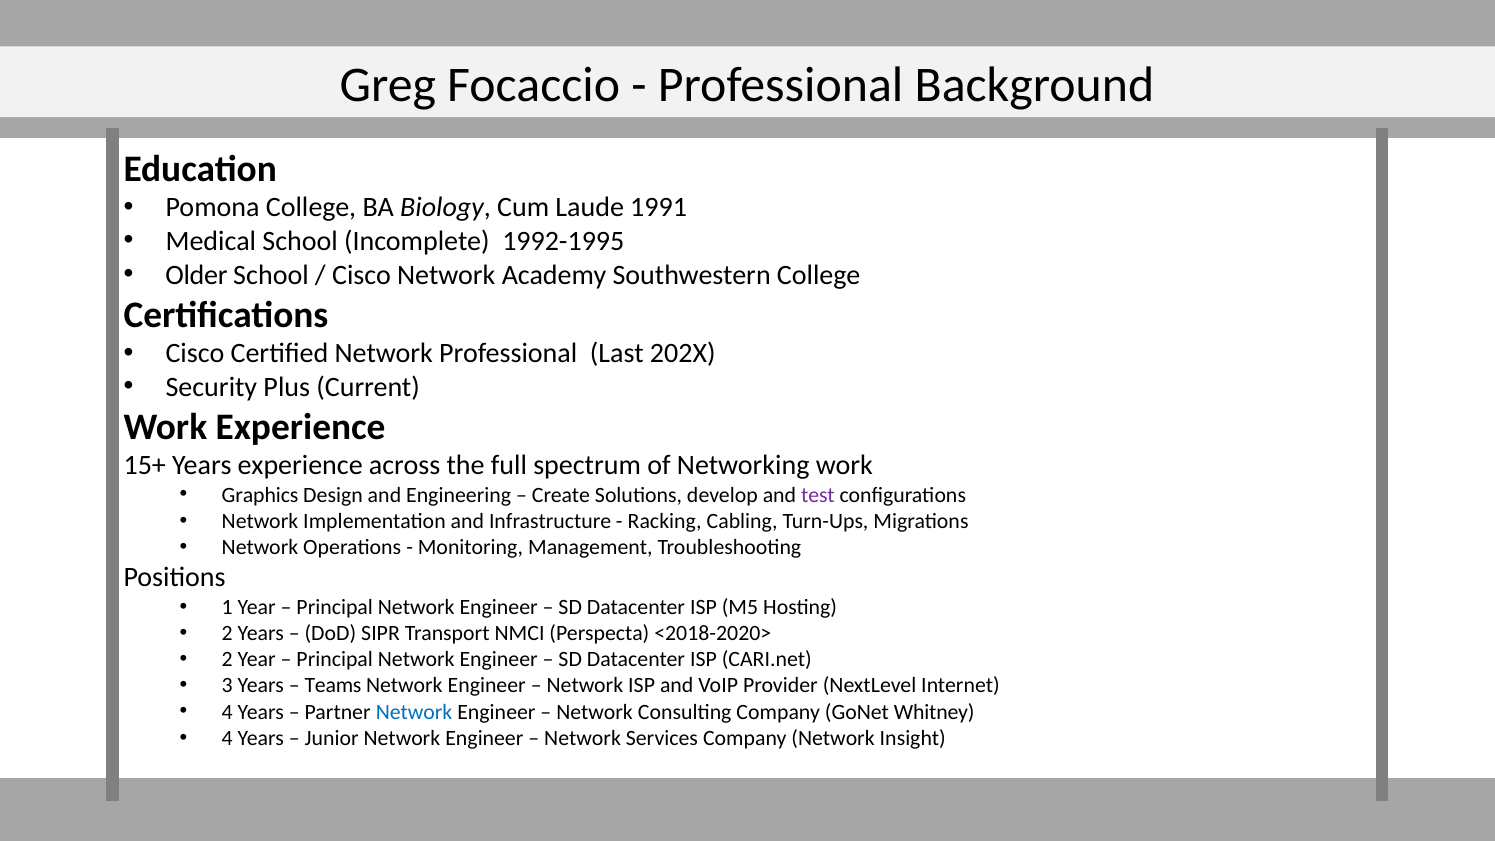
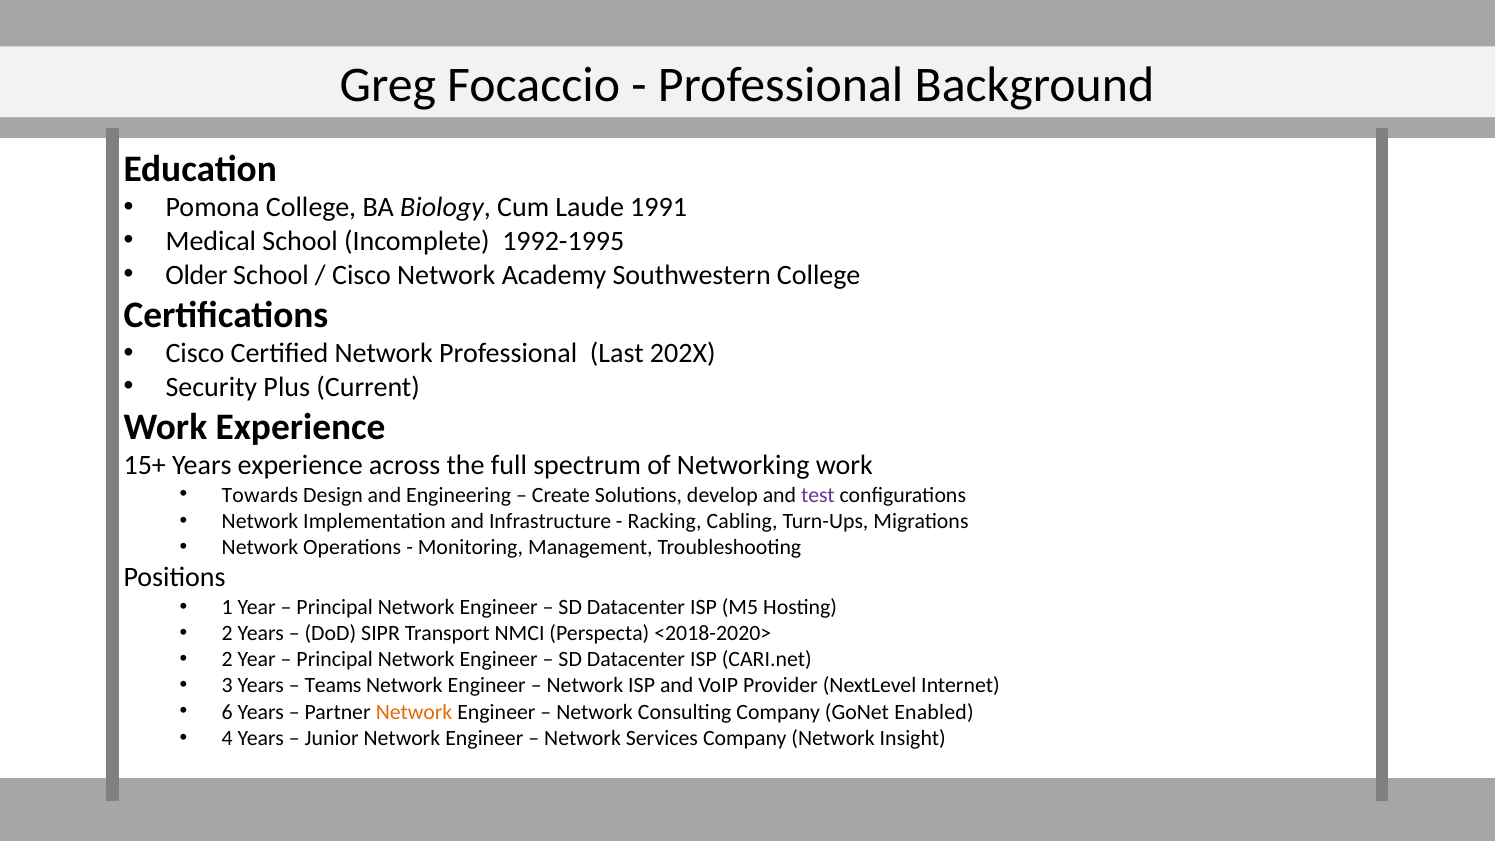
Graphics: Graphics -> Towards
4 at (227, 712): 4 -> 6
Network at (414, 712) colour: blue -> orange
Whitney: Whitney -> Enabled
